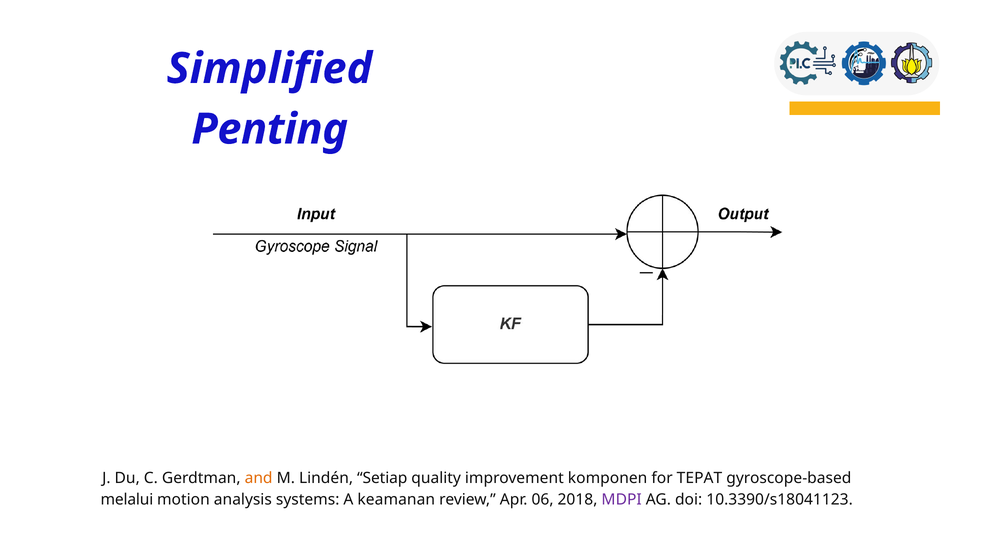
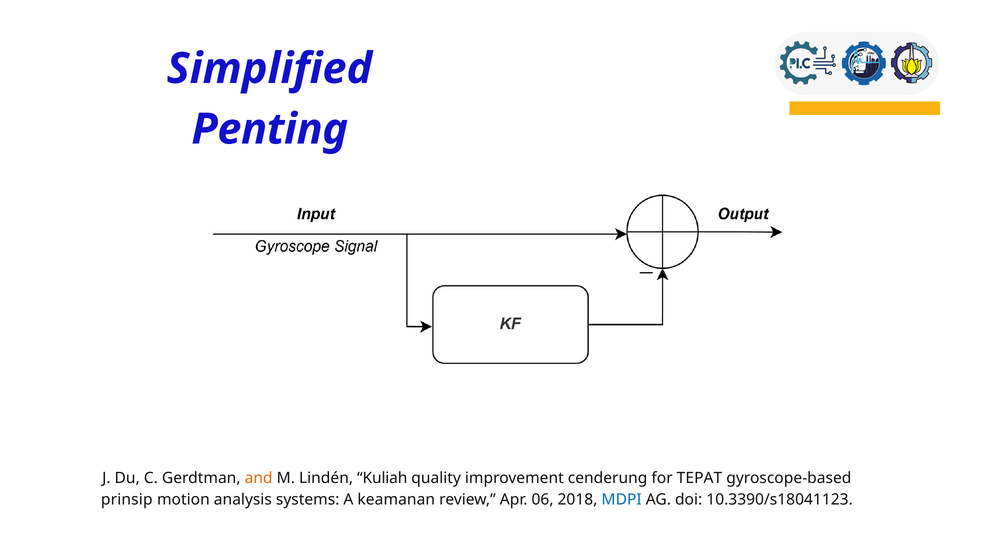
Setiap: Setiap -> Kuliah
komponen: komponen -> cenderung
melalui: melalui -> prinsip
MDPI colour: purple -> blue
